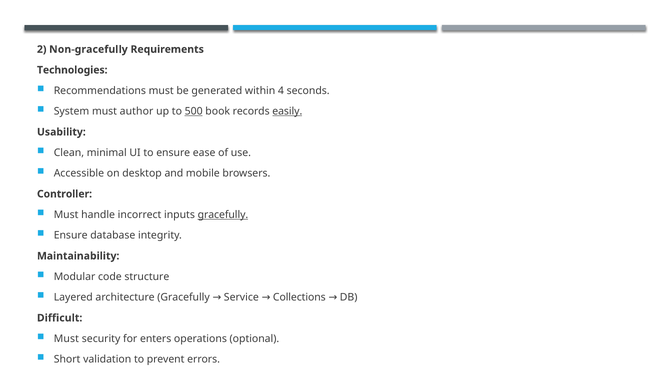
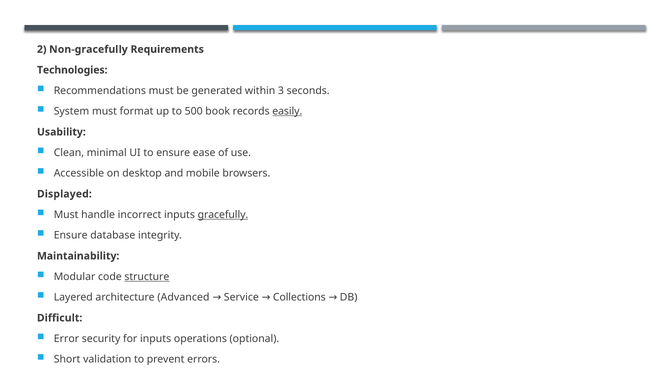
4: 4 -> 3
author: author -> format
500 underline: present -> none
Controller: Controller -> Displayed
structure underline: none -> present
architecture Gracefully: Gracefully -> Advanced
Must at (66, 338): Must -> Error
for enters: enters -> inputs
